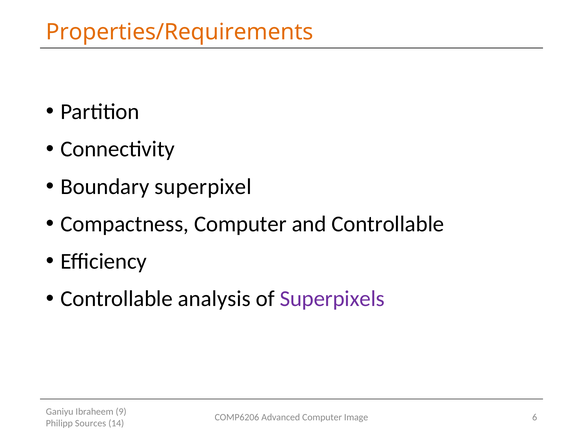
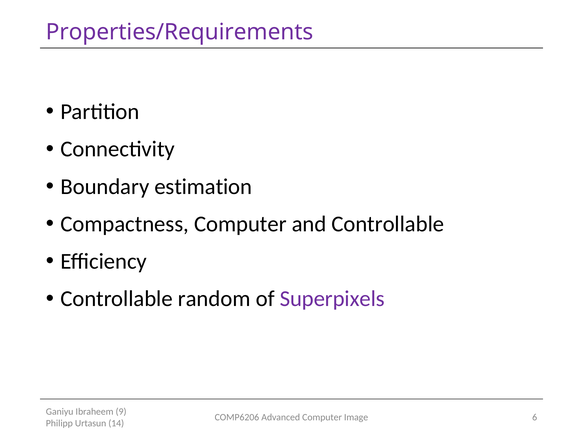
Properties/Requirements colour: orange -> purple
superpixel: superpixel -> estimation
analysis: analysis -> random
Sources: Sources -> Urtasun
